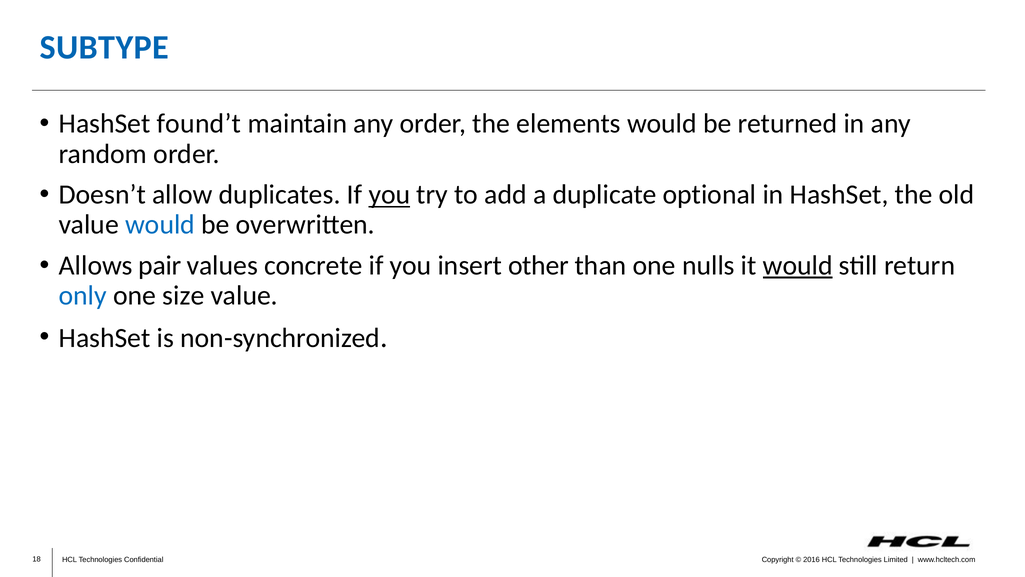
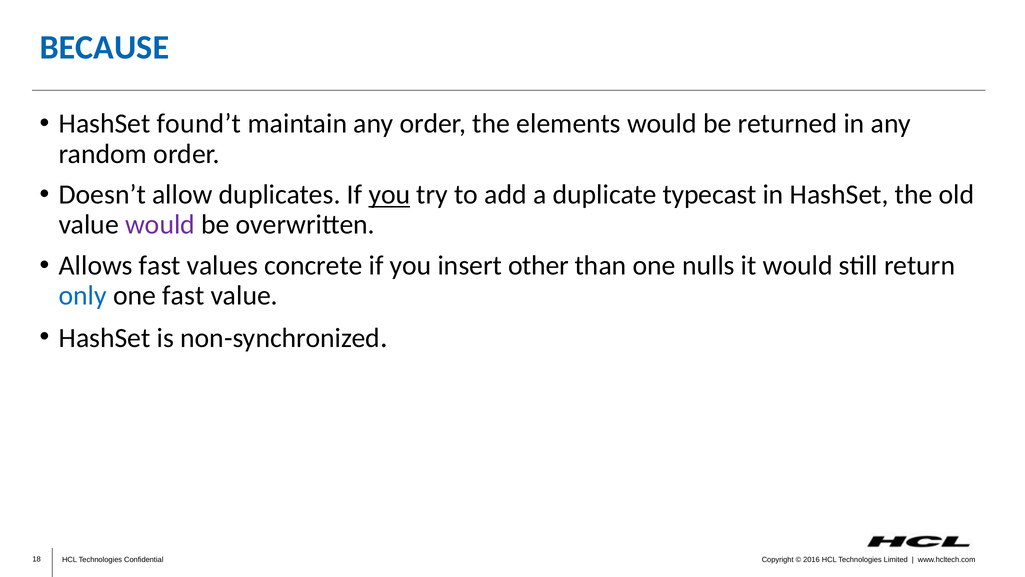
SUBTYPE: SUBTYPE -> BECAUSE
optional: optional -> typecast
would at (160, 225) colour: blue -> purple
Allows pair: pair -> fast
would at (798, 265) underline: present -> none
one size: size -> fast
